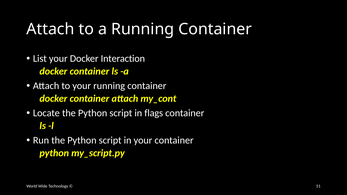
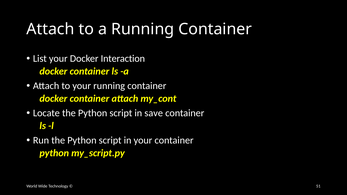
flags: flags -> save
